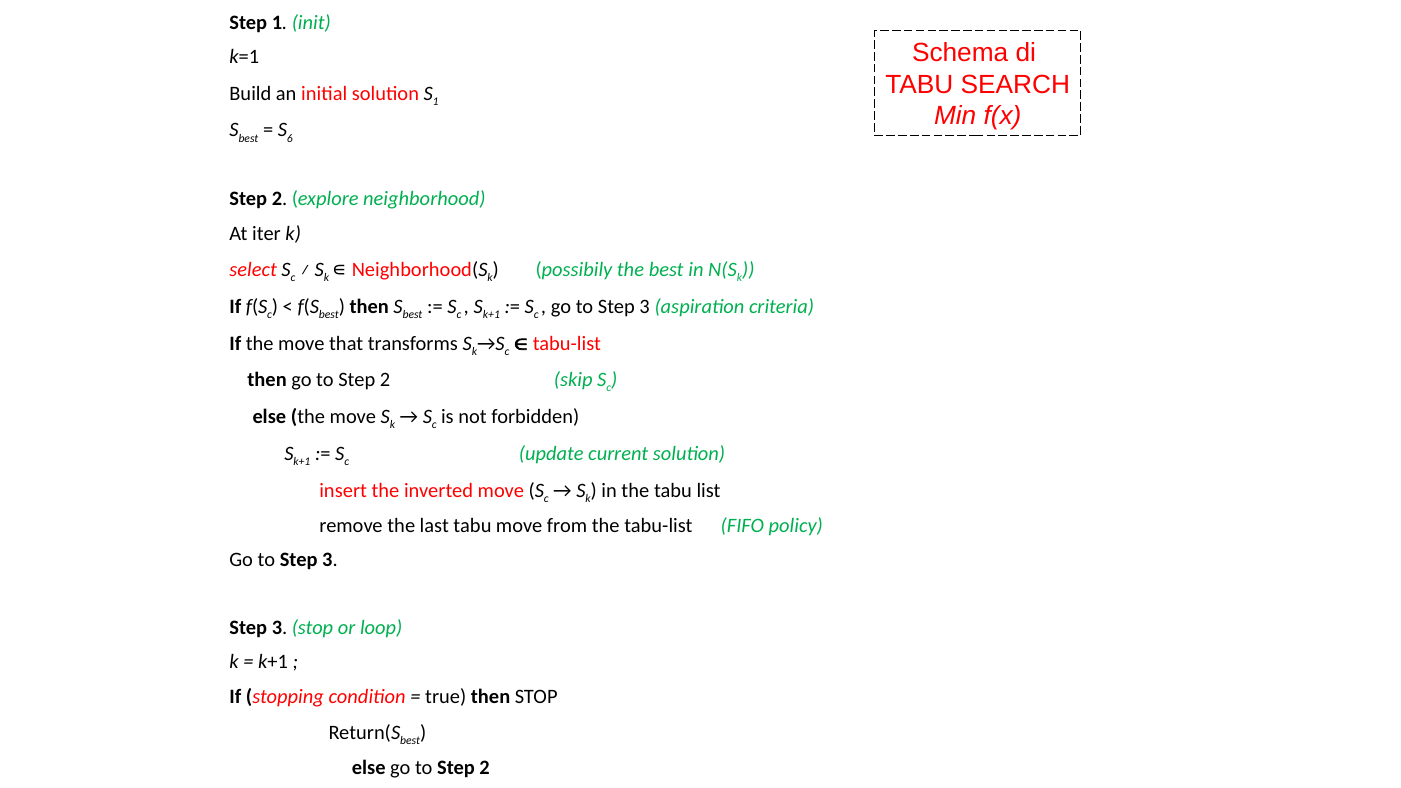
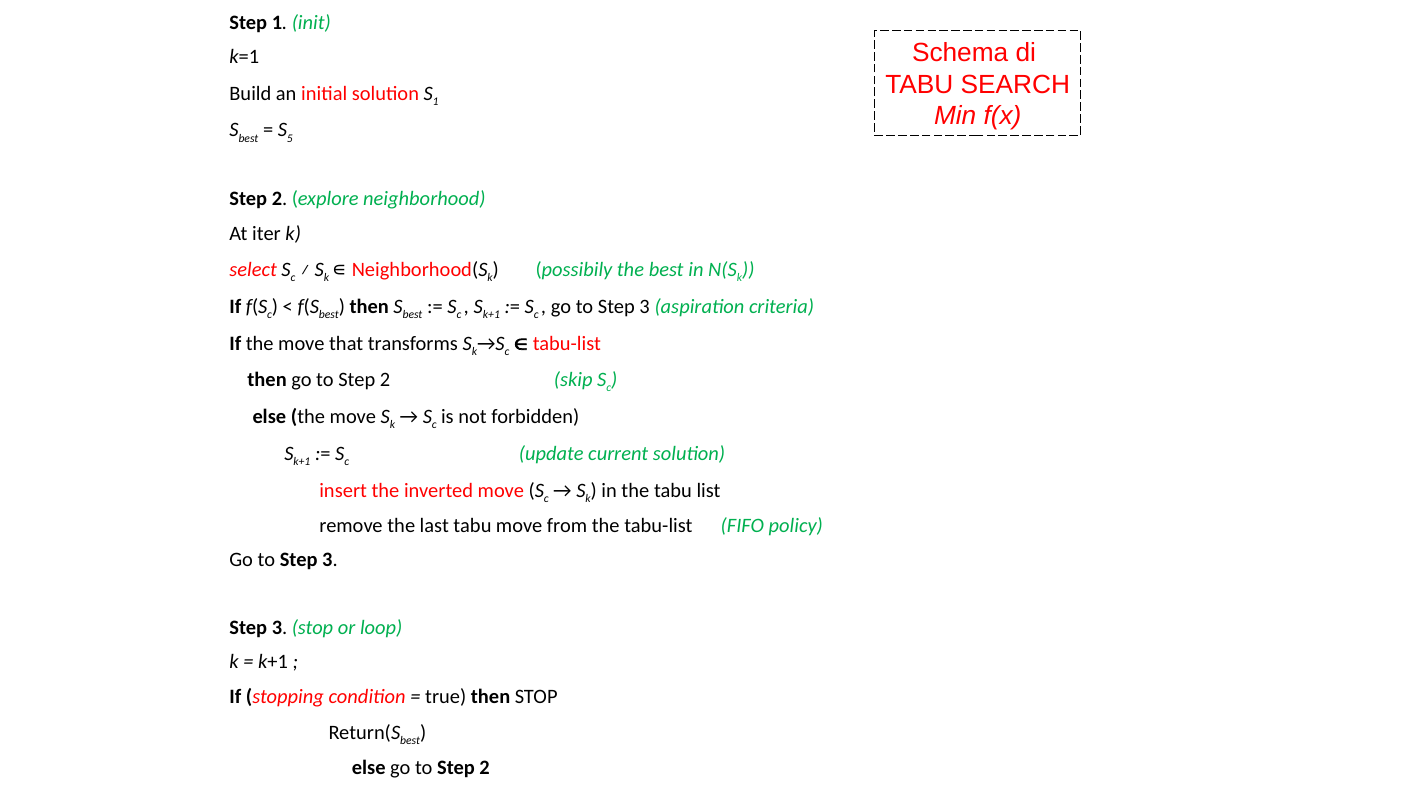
6: 6 -> 5
